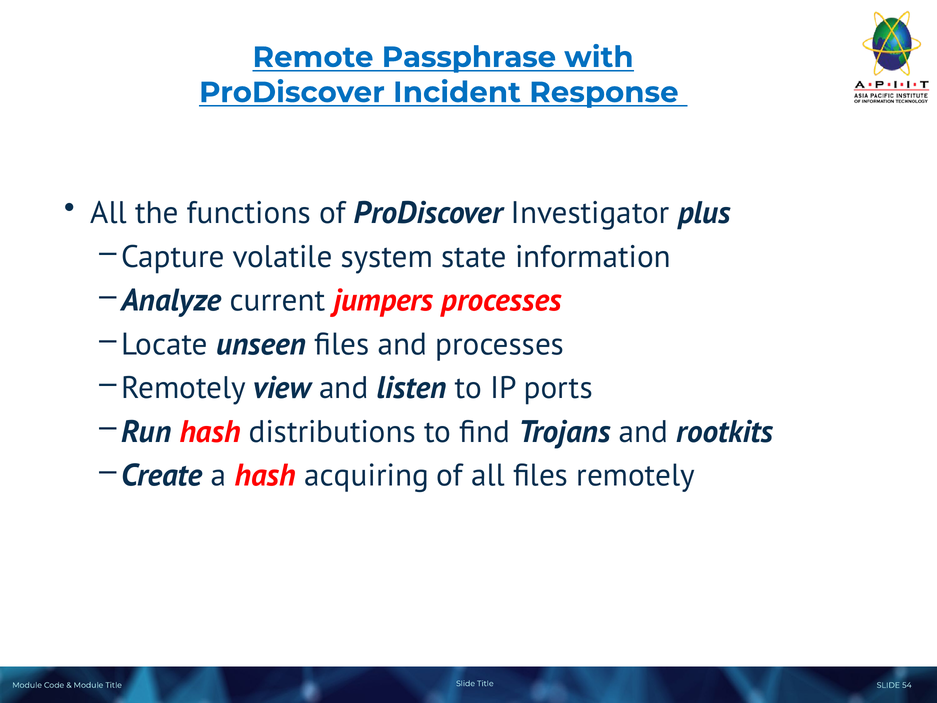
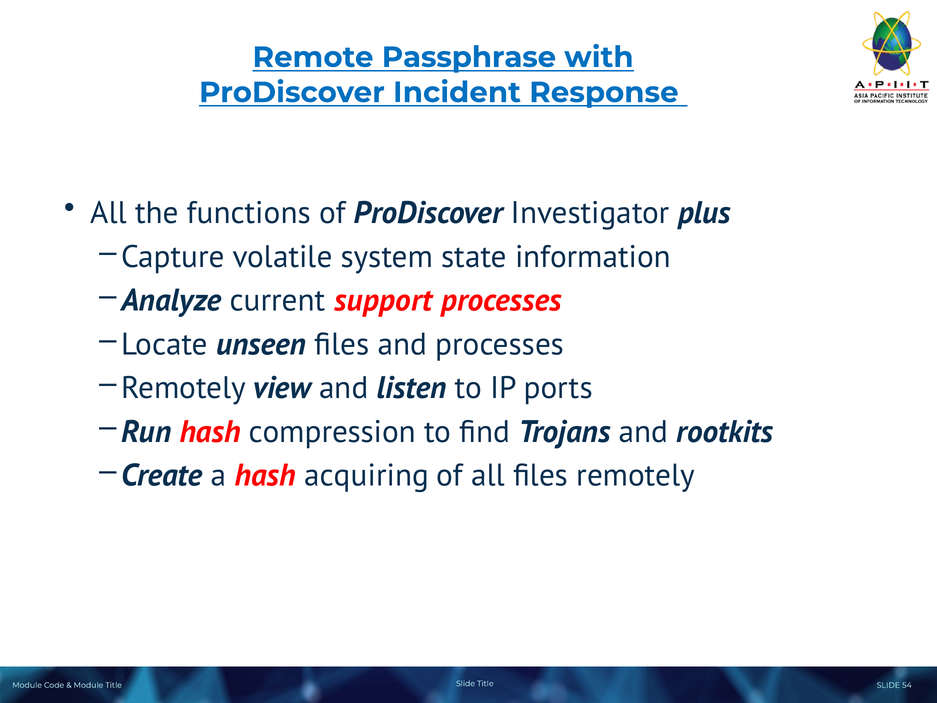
jumpers: jumpers -> support
distributions: distributions -> compression
